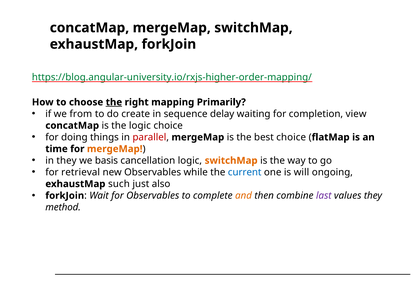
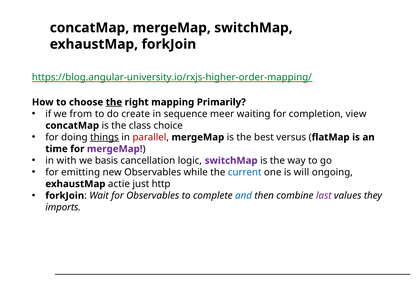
delay: delay -> meer
the logic: logic -> class
things underline: none -> present
best choice: choice -> versus
mergeMap at (115, 149) colour: orange -> purple
in they: they -> with
switchMap at (231, 161) colour: orange -> purple
retrieval: retrieval -> emitting
such: such -> actie
also: also -> http
and colour: orange -> blue
method: method -> imports
